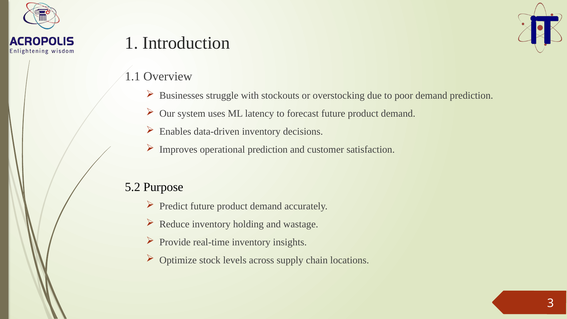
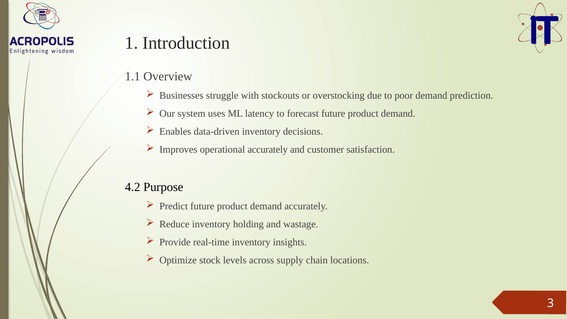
operational prediction: prediction -> accurately
5.2: 5.2 -> 4.2
